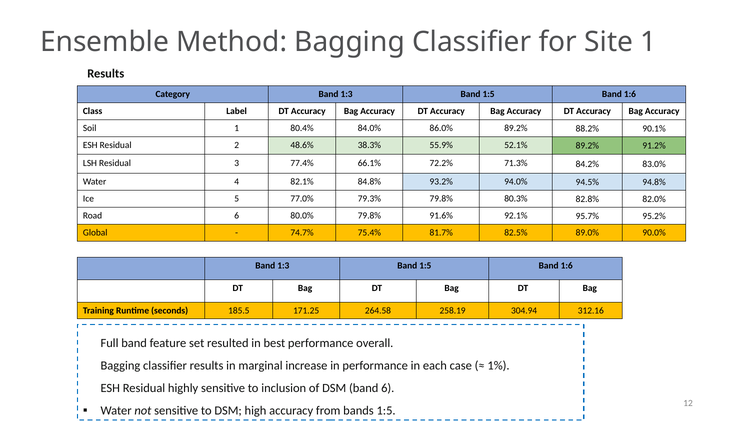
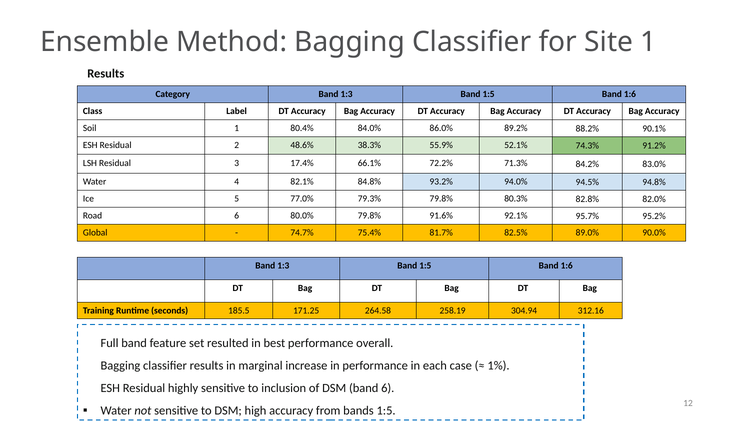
52.1% 89.2%: 89.2% -> 74.3%
77.4%: 77.4% -> 17.4%
